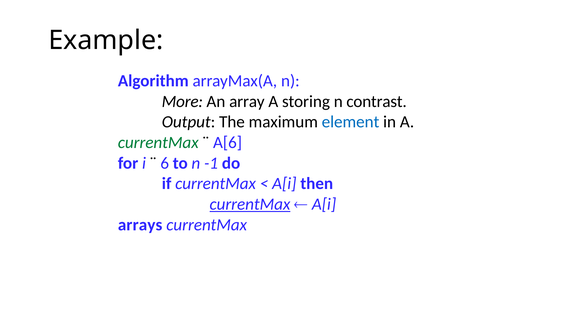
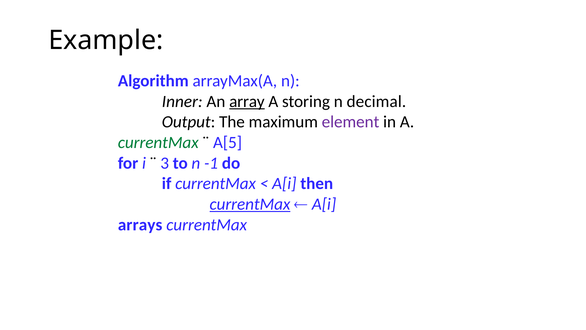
More: More -> Inner
array underline: none -> present
contrast: contrast -> decimal
element colour: blue -> purple
A[6: A[6 -> A[5
6: 6 -> 3
